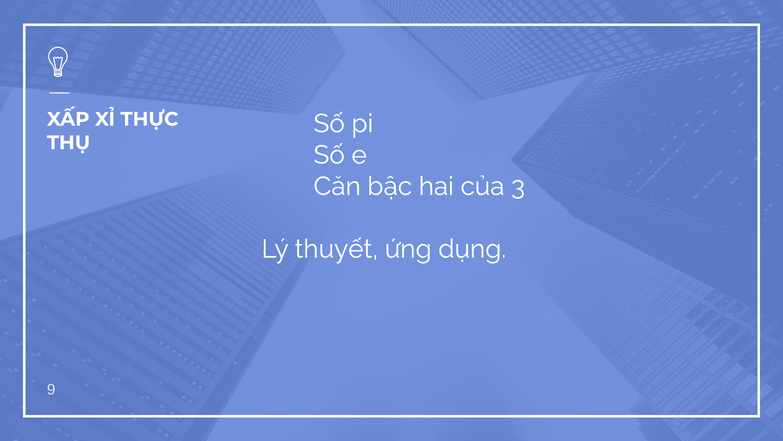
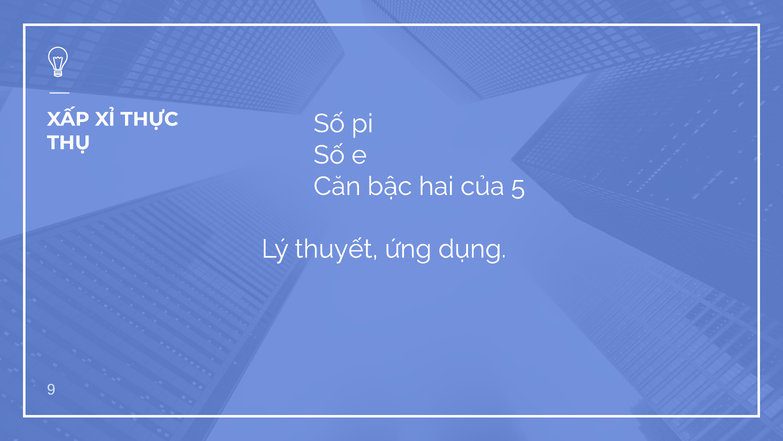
3: 3 -> 5
